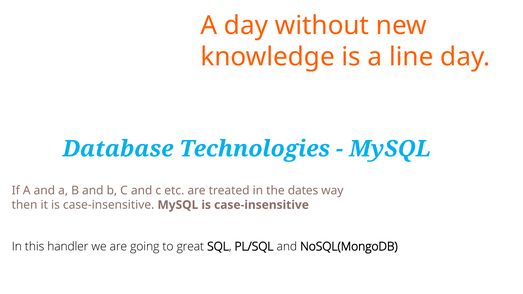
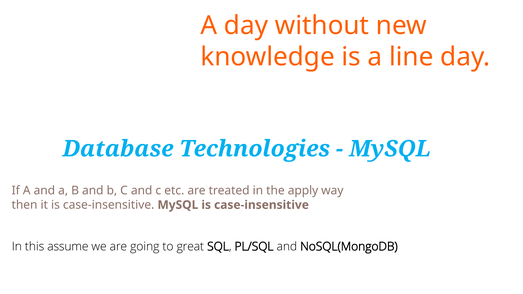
dates: dates -> apply
handler: handler -> assume
